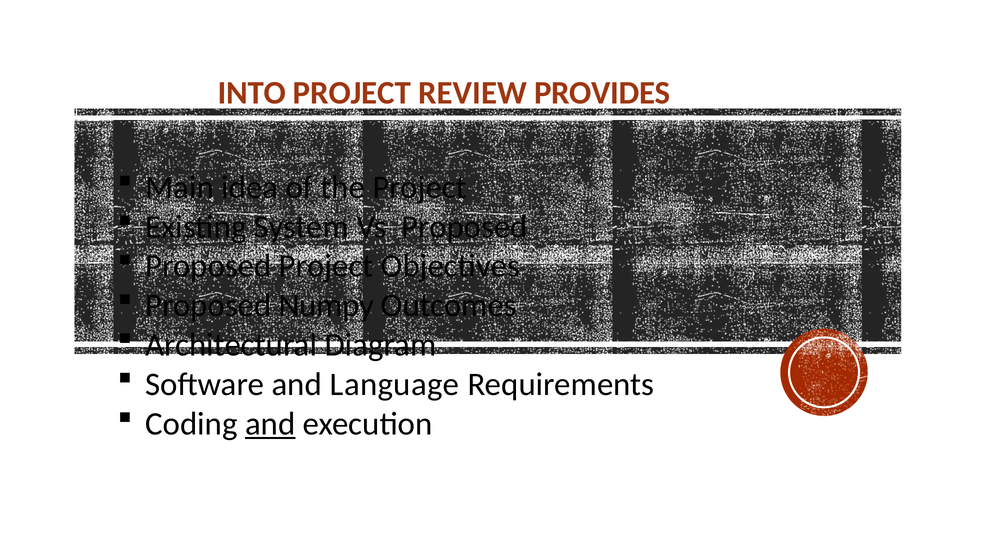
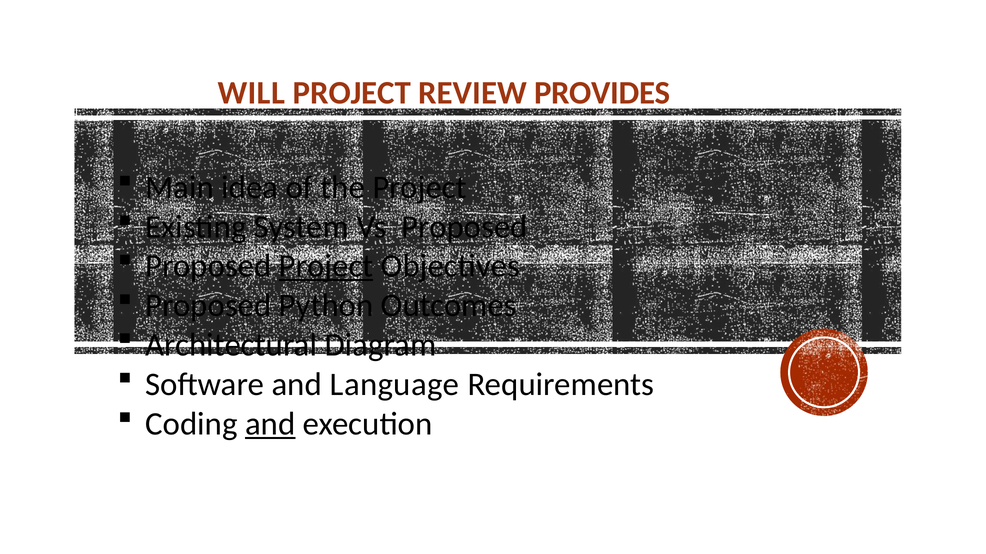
INTO: INTO -> WILL
Project at (326, 266) underline: none -> present
Numpy: Numpy -> Python
